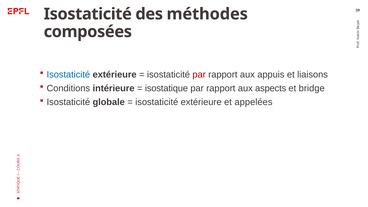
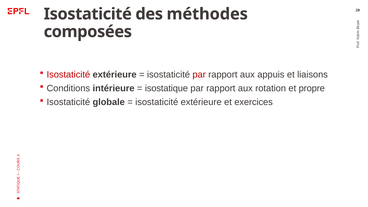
Isostaticité at (68, 74) colour: blue -> red
aspects: aspects -> rotation
bridge: bridge -> propre
appelées: appelées -> exercices
